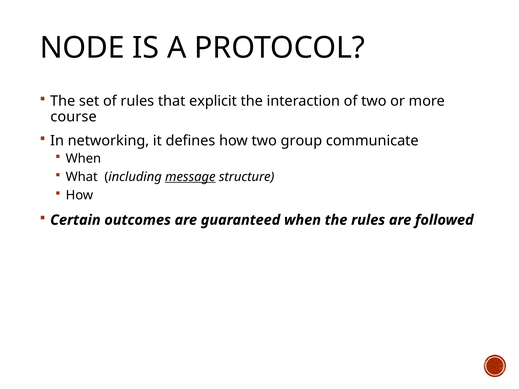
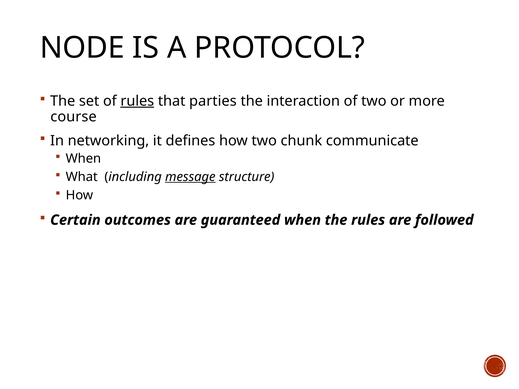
rules at (137, 101) underline: none -> present
explicit: explicit -> parties
group: group -> chunk
